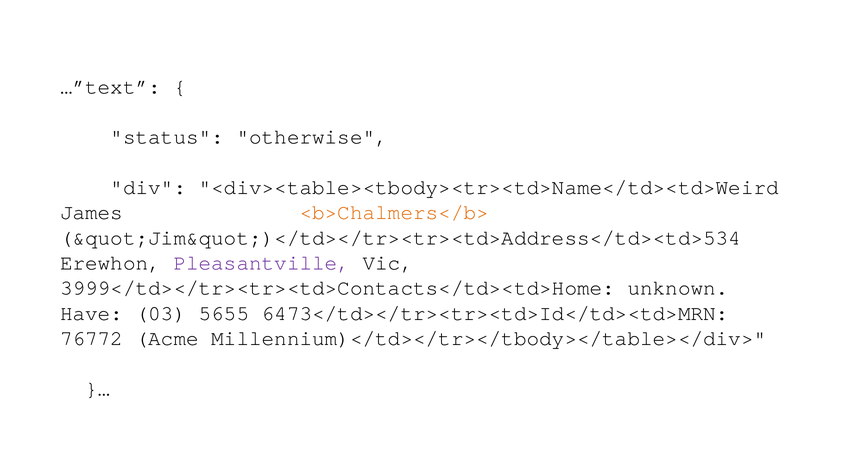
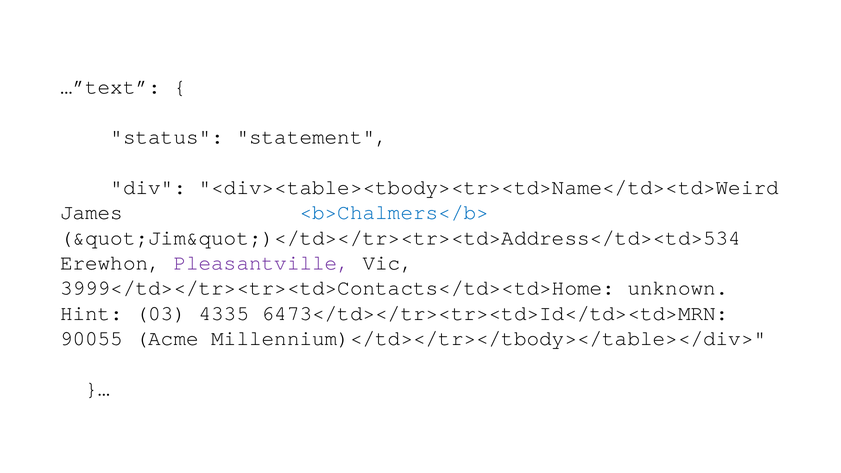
otherwise: otherwise -> statement
<b>Chalmers</b> colour: orange -> blue
Have: Have -> Hint
5655: 5655 -> 4335
76772: 76772 -> 90055
